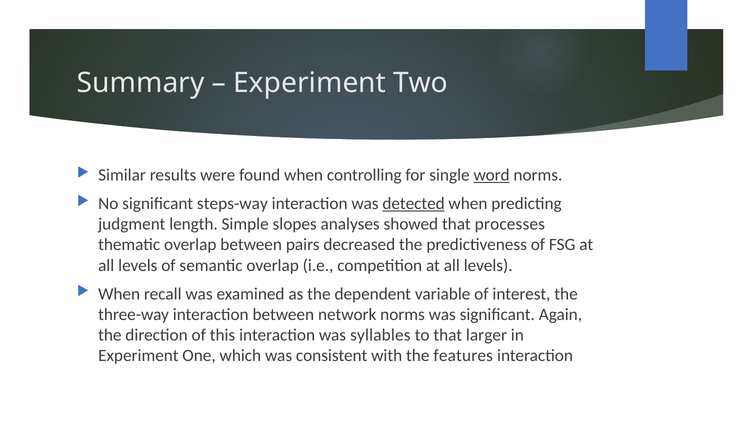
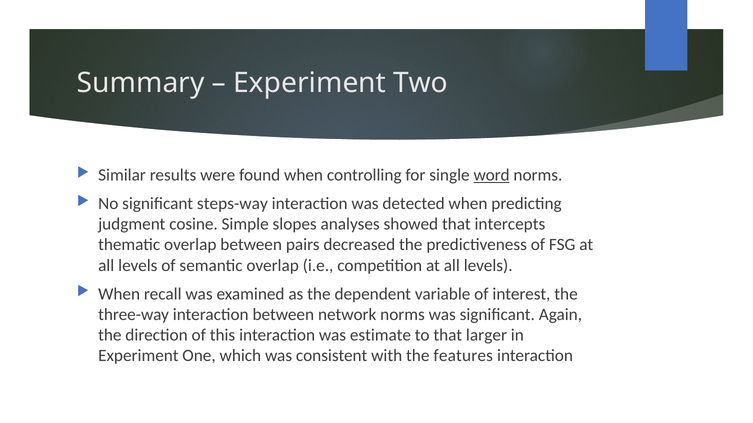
detected underline: present -> none
length: length -> cosine
processes: processes -> intercepts
syllables: syllables -> estimate
